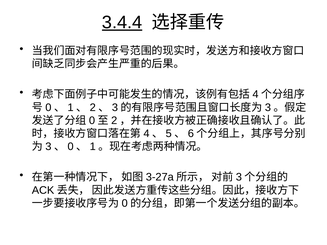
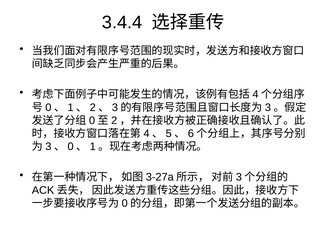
3.4.4 underline: present -> none
